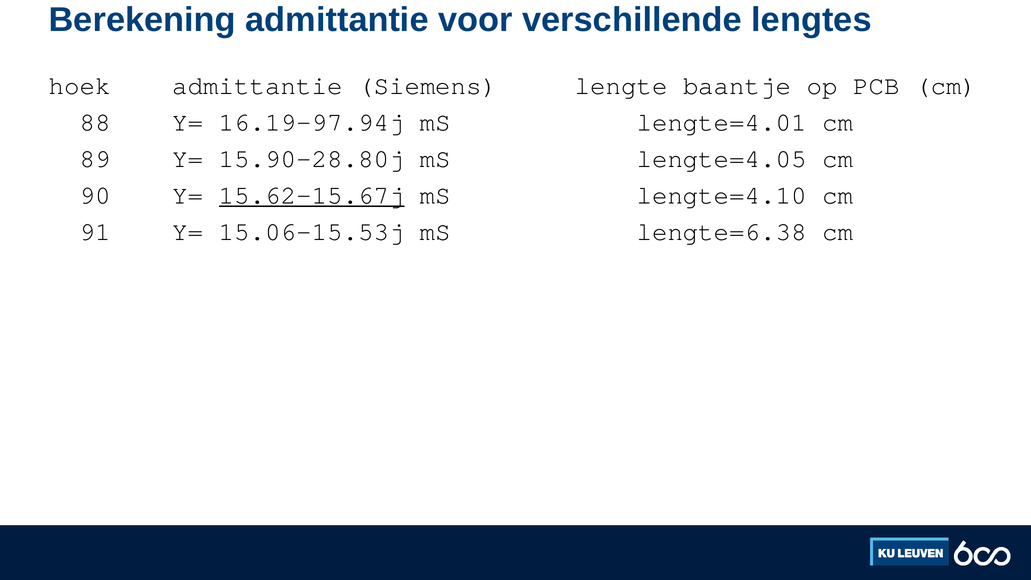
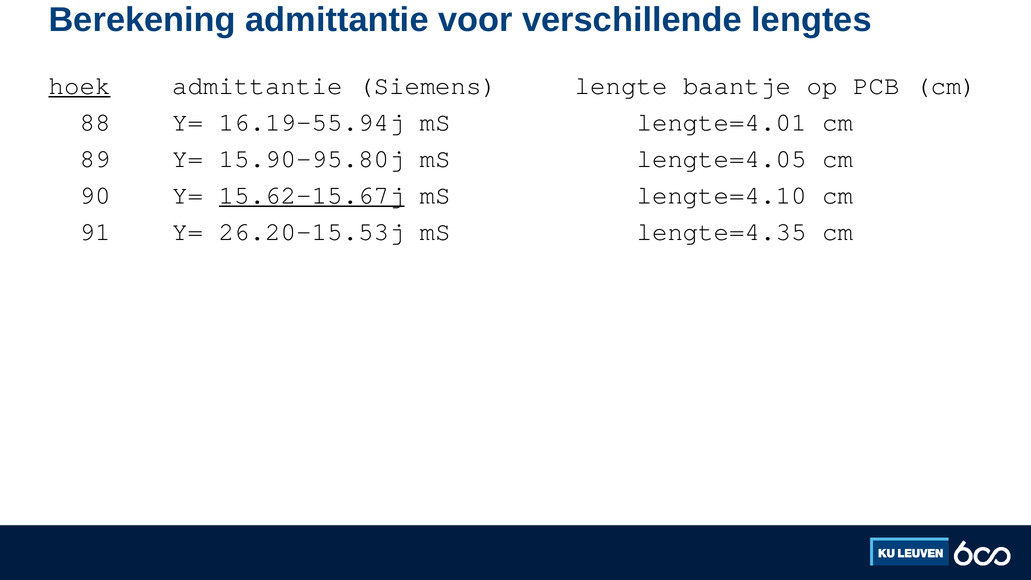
hoek underline: none -> present
16.19-97.94j: 16.19-97.94j -> 16.19-55.94j
15.90-28.80j: 15.90-28.80j -> 15.90-95.80j
15.06-15.53j: 15.06-15.53j -> 26.20-15.53j
lengte=6.38: lengte=6.38 -> lengte=4.35
